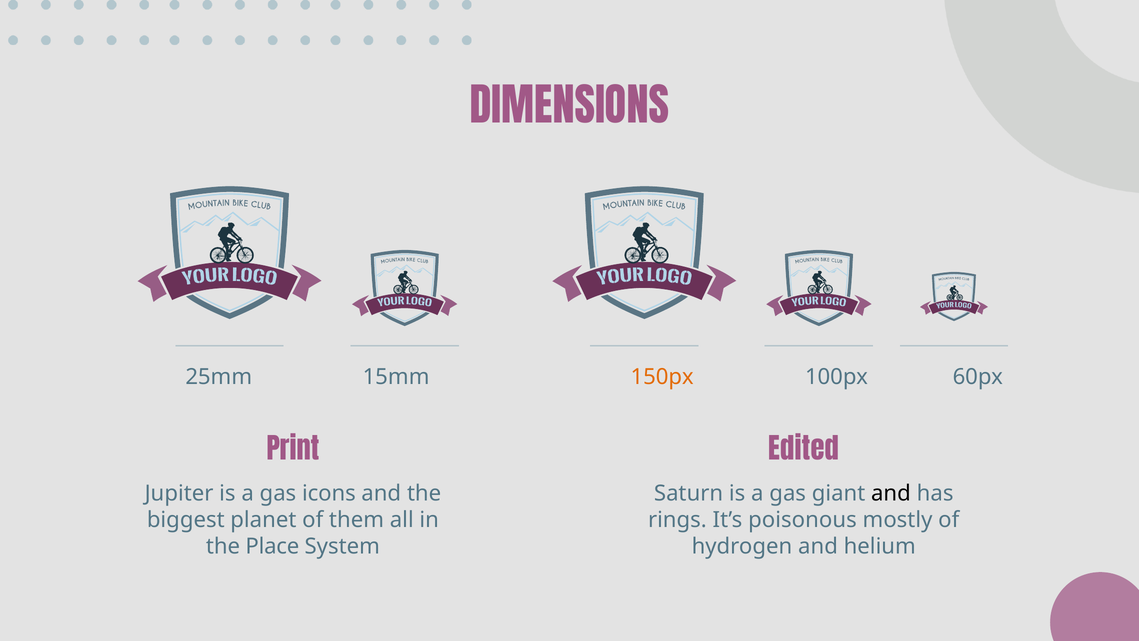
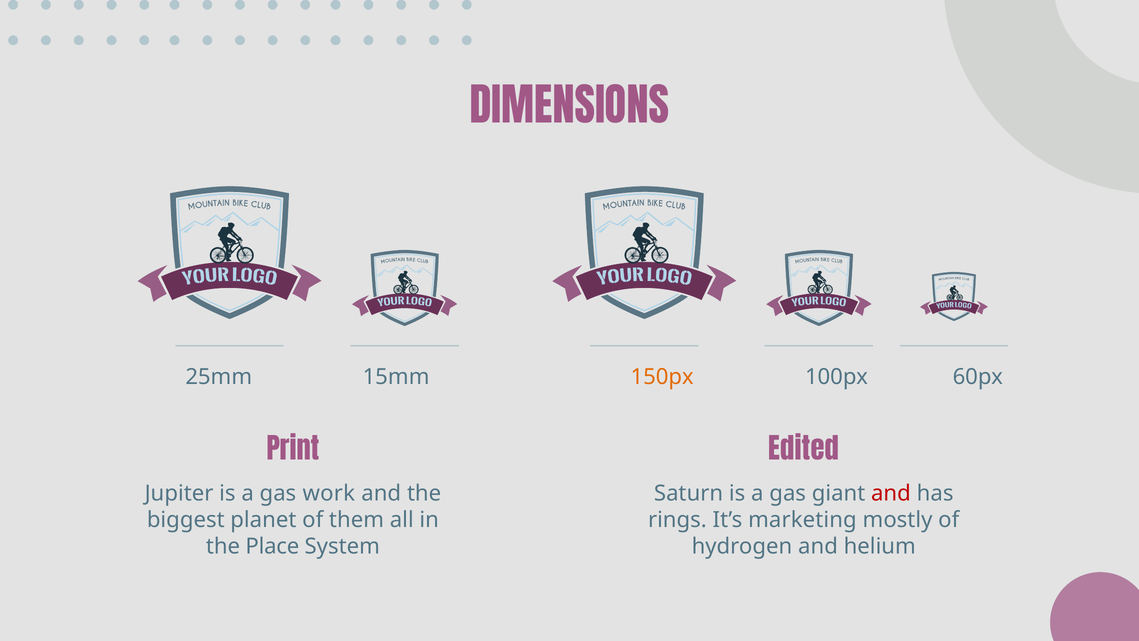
icons: icons -> work
and at (891, 493) colour: black -> red
poisonous: poisonous -> marketing
